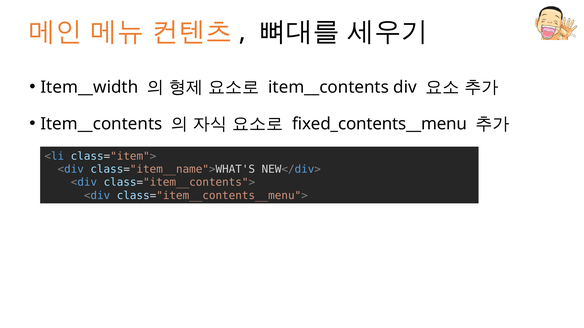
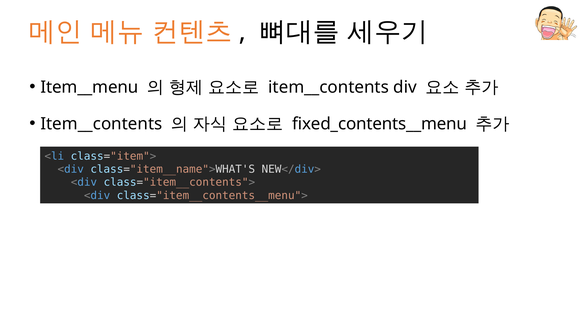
Item__width: Item__width -> Item__menu
